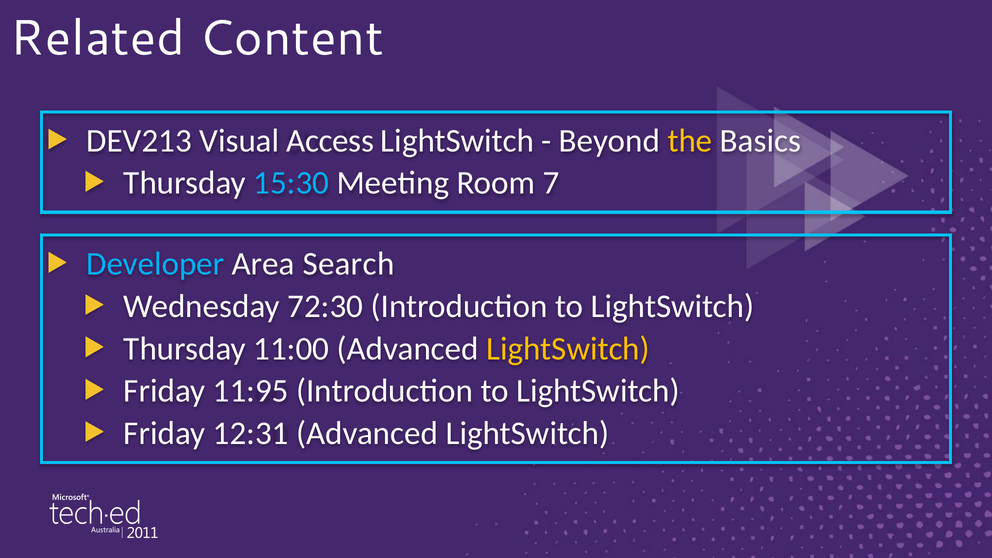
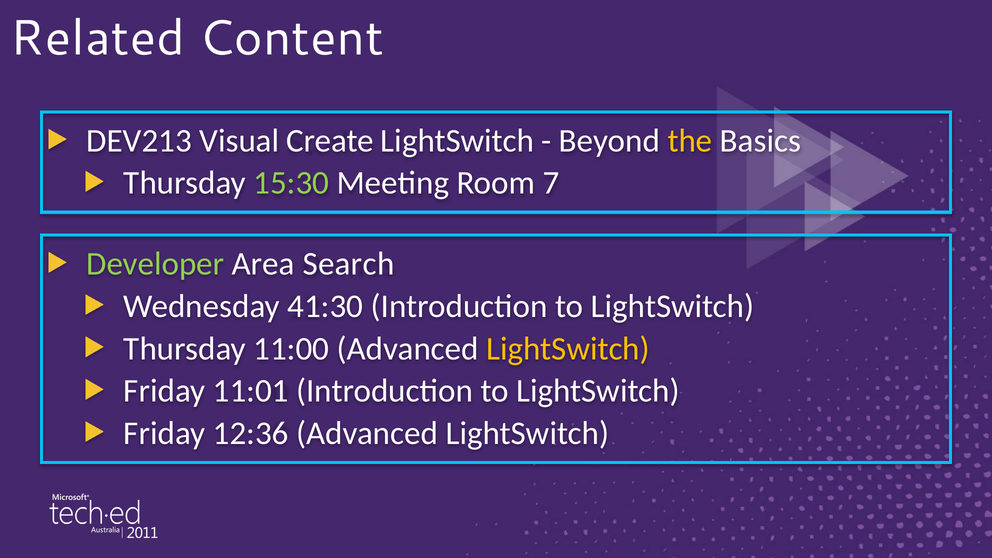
Access: Access -> Create
15:30 colour: light blue -> light green
Developer colour: light blue -> light green
72:30: 72:30 -> 41:30
11:95: 11:95 -> 11:01
12:31: 12:31 -> 12:36
